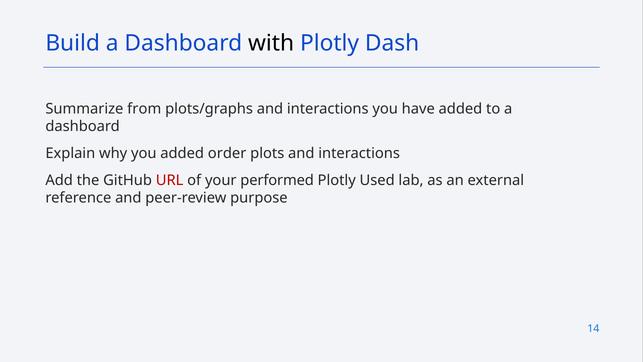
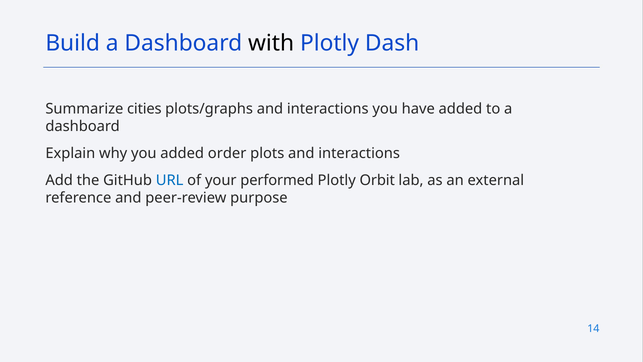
from: from -> cities
URL colour: red -> blue
Used: Used -> Orbit
